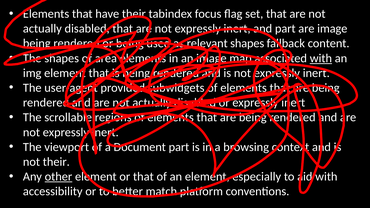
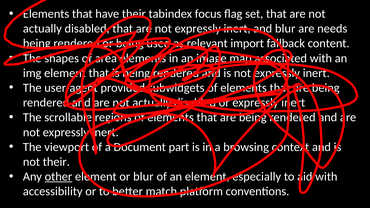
part at (285, 29): part -> blur
are image: image -> needs
shapes at (247, 43): shapes -> import
with at (321, 58) underline: present -> none
or that: that -> blur
